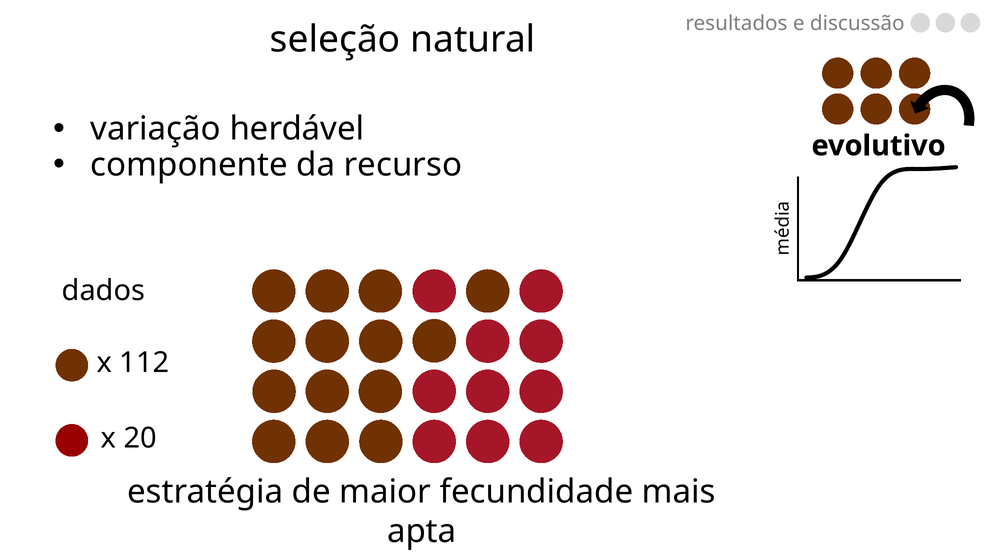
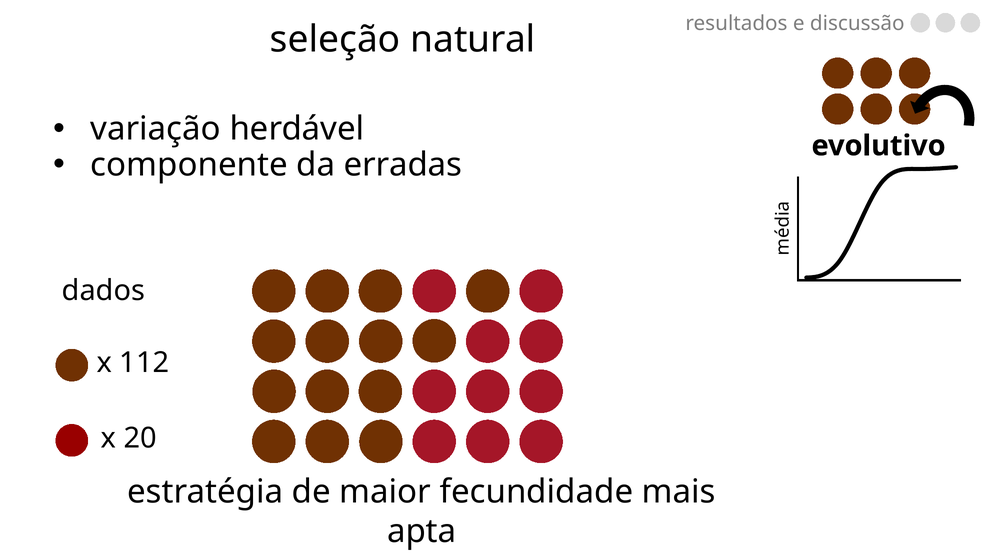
recurso: recurso -> erradas
